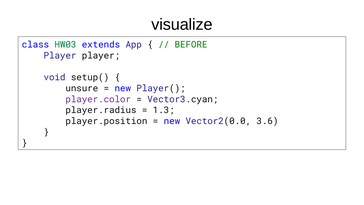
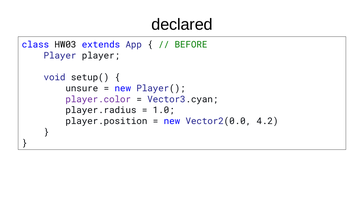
visualize: visualize -> declared
HW03 colour: green -> black
1.3: 1.3 -> 1.0
3.6: 3.6 -> 4.2
